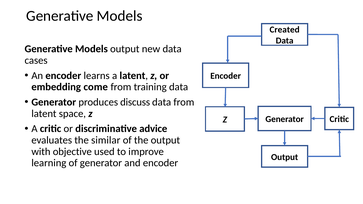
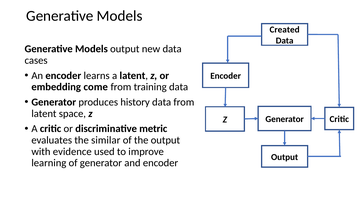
discuss: discuss -> history
advice: advice -> metric
objective: objective -> evidence
